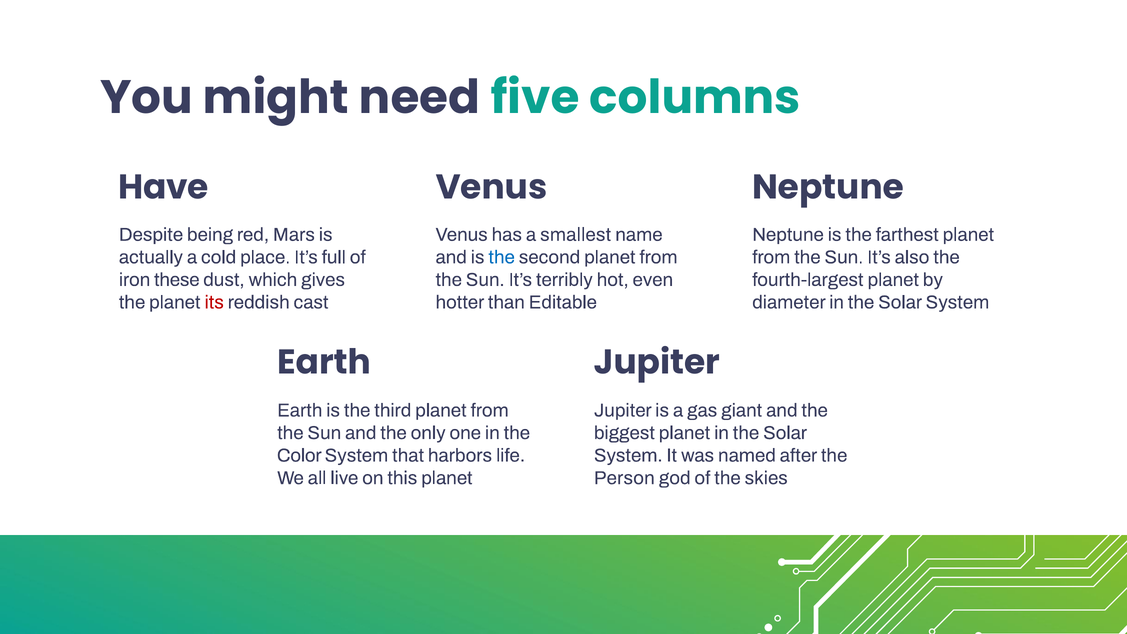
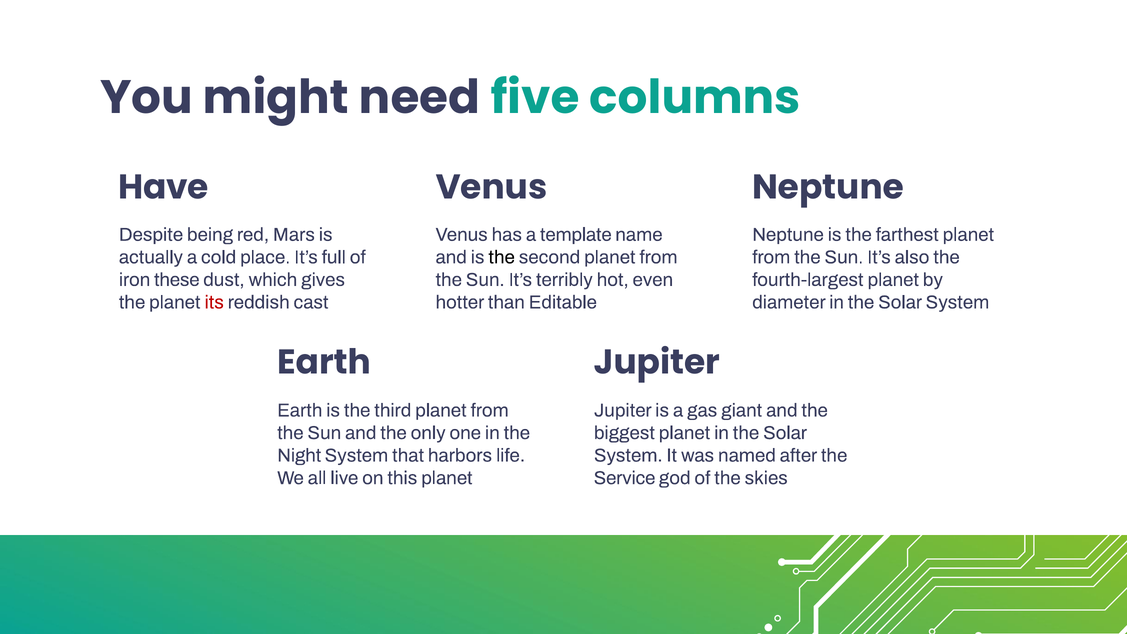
smallest: smallest -> template
the at (502, 257) colour: blue -> black
Color: Color -> Night
Person: Person -> Service
